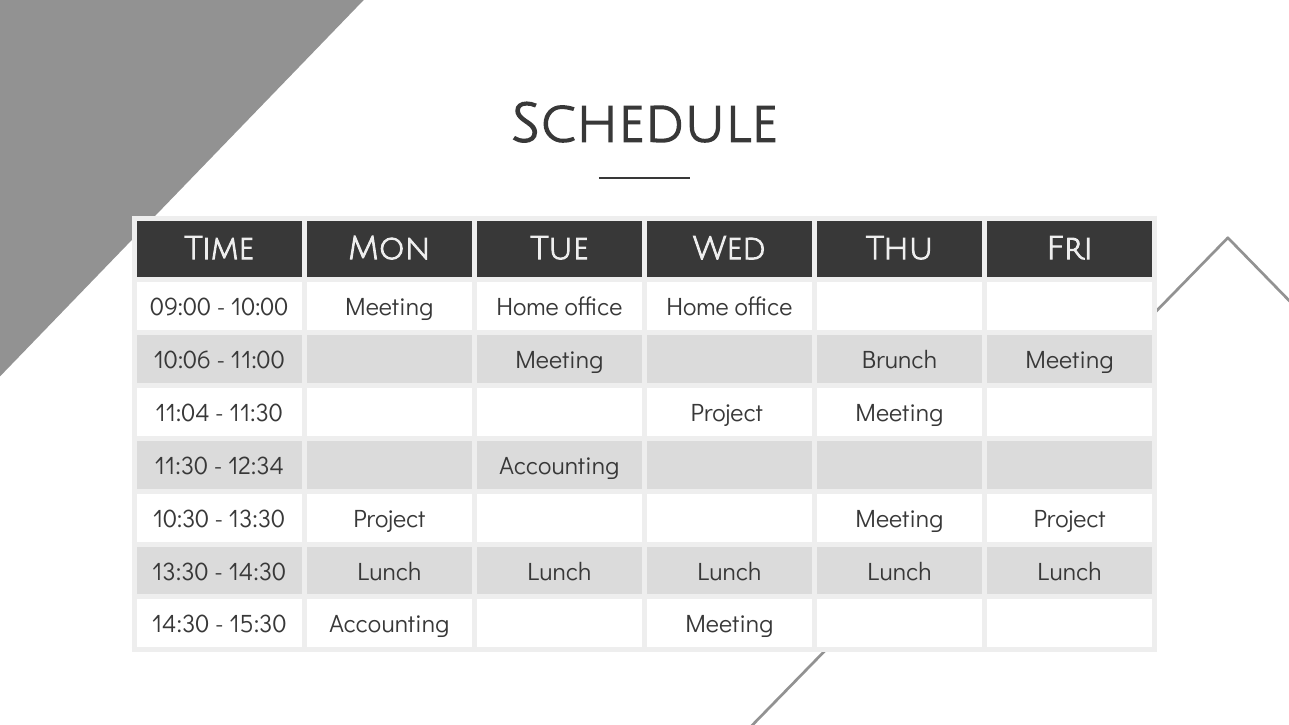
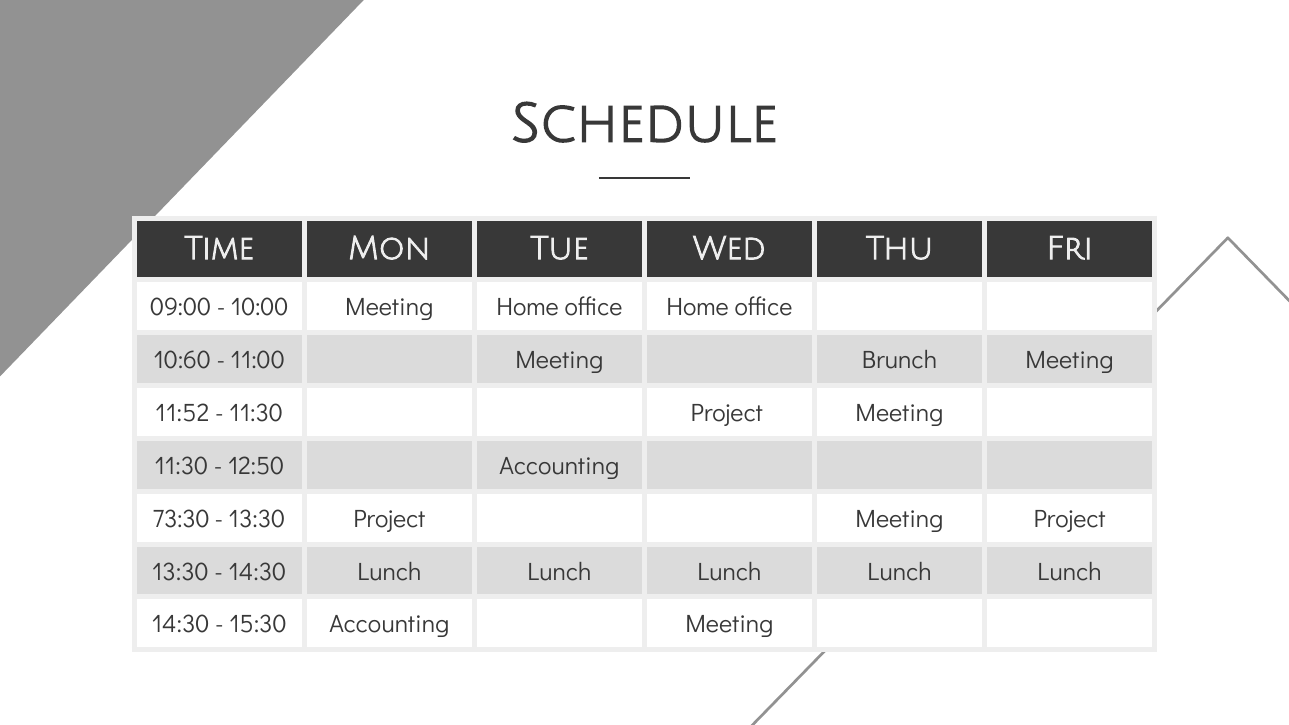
10:06: 10:06 -> 10:60
11:04: 11:04 -> 11:52
12:34: 12:34 -> 12:50
10:30: 10:30 -> 73:30
